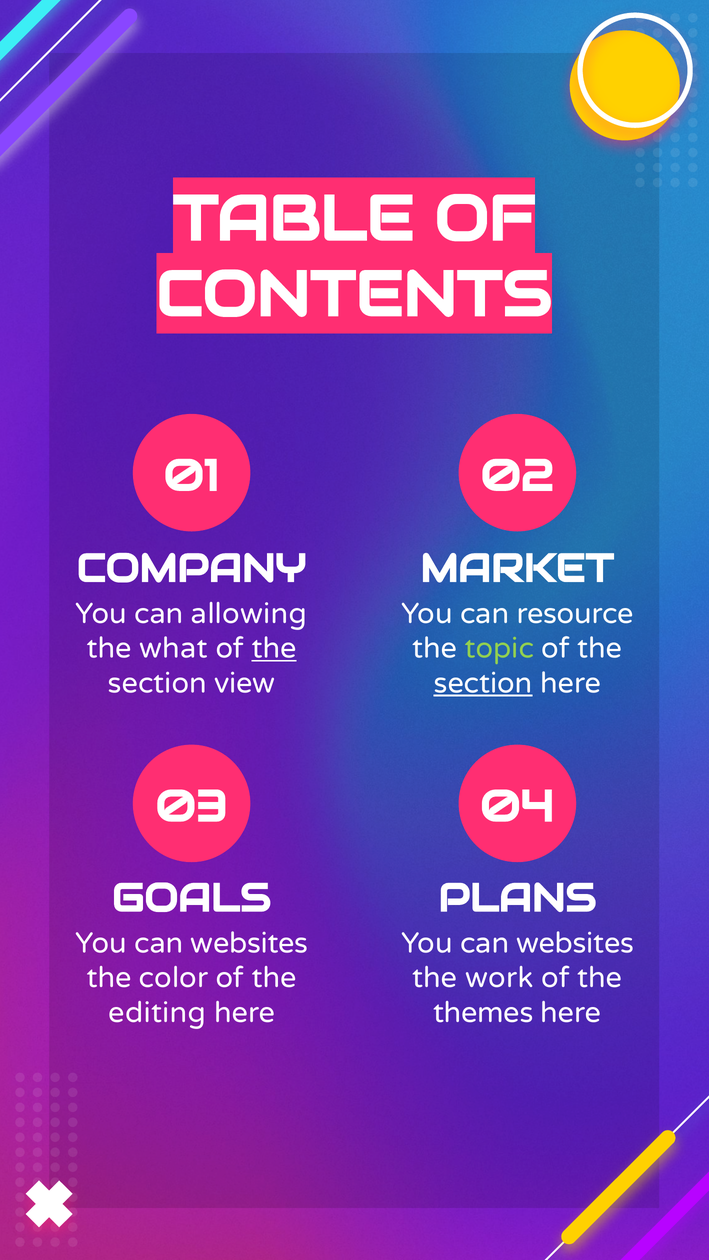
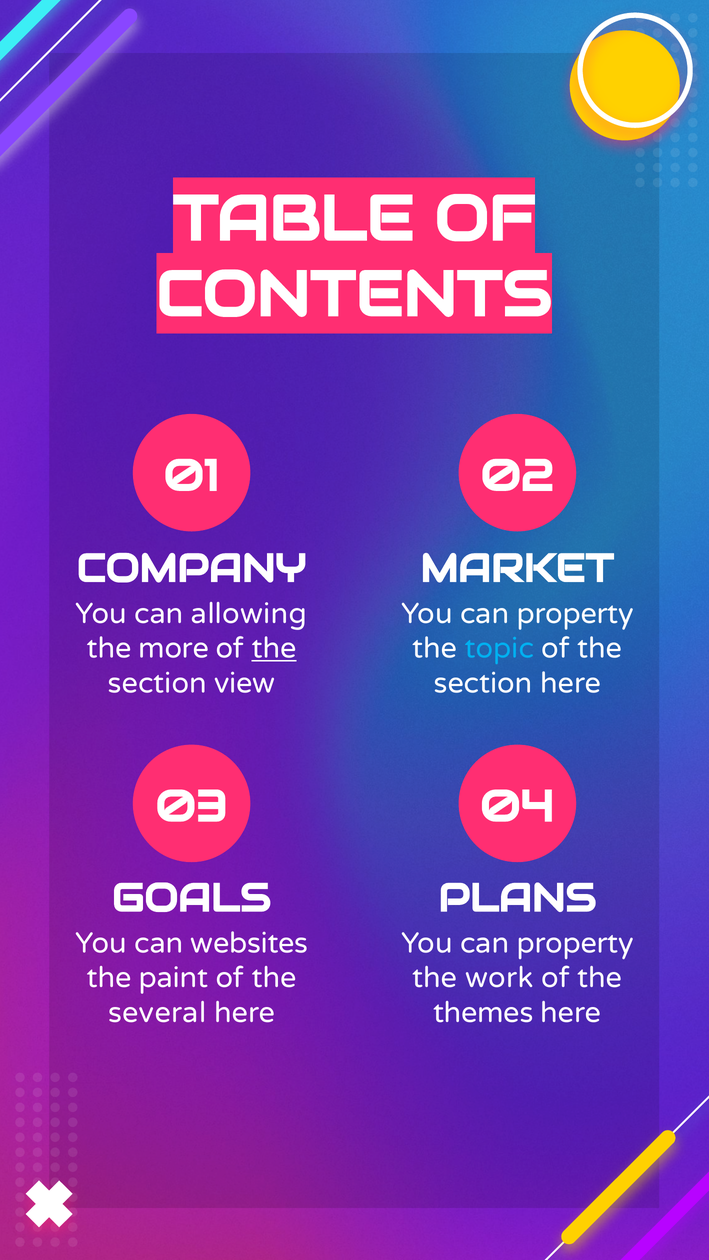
resource at (575, 614): resource -> property
what: what -> more
topic colour: light green -> light blue
section at (483, 683) underline: present -> none
websites at (575, 944): websites -> property
color: color -> paint
editing: editing -> several
